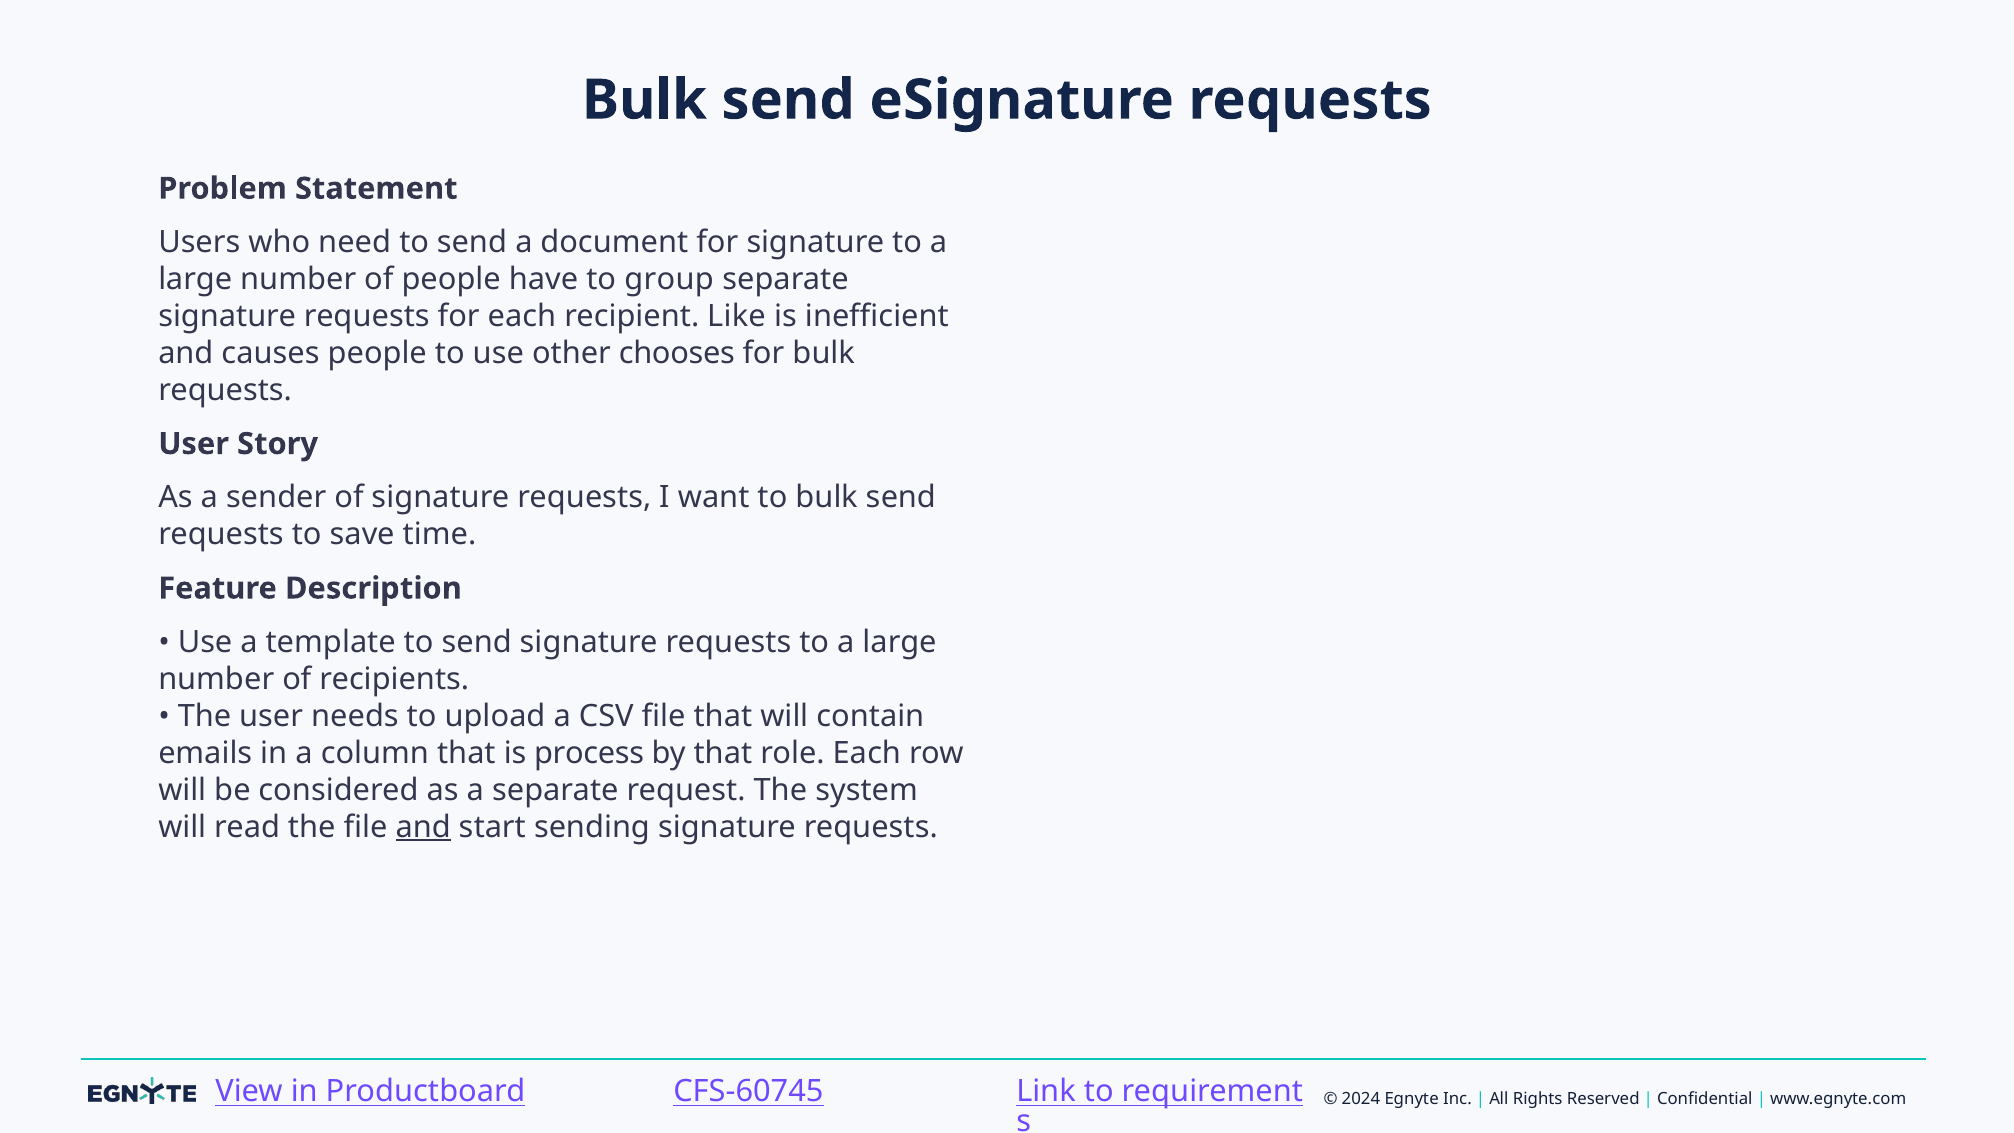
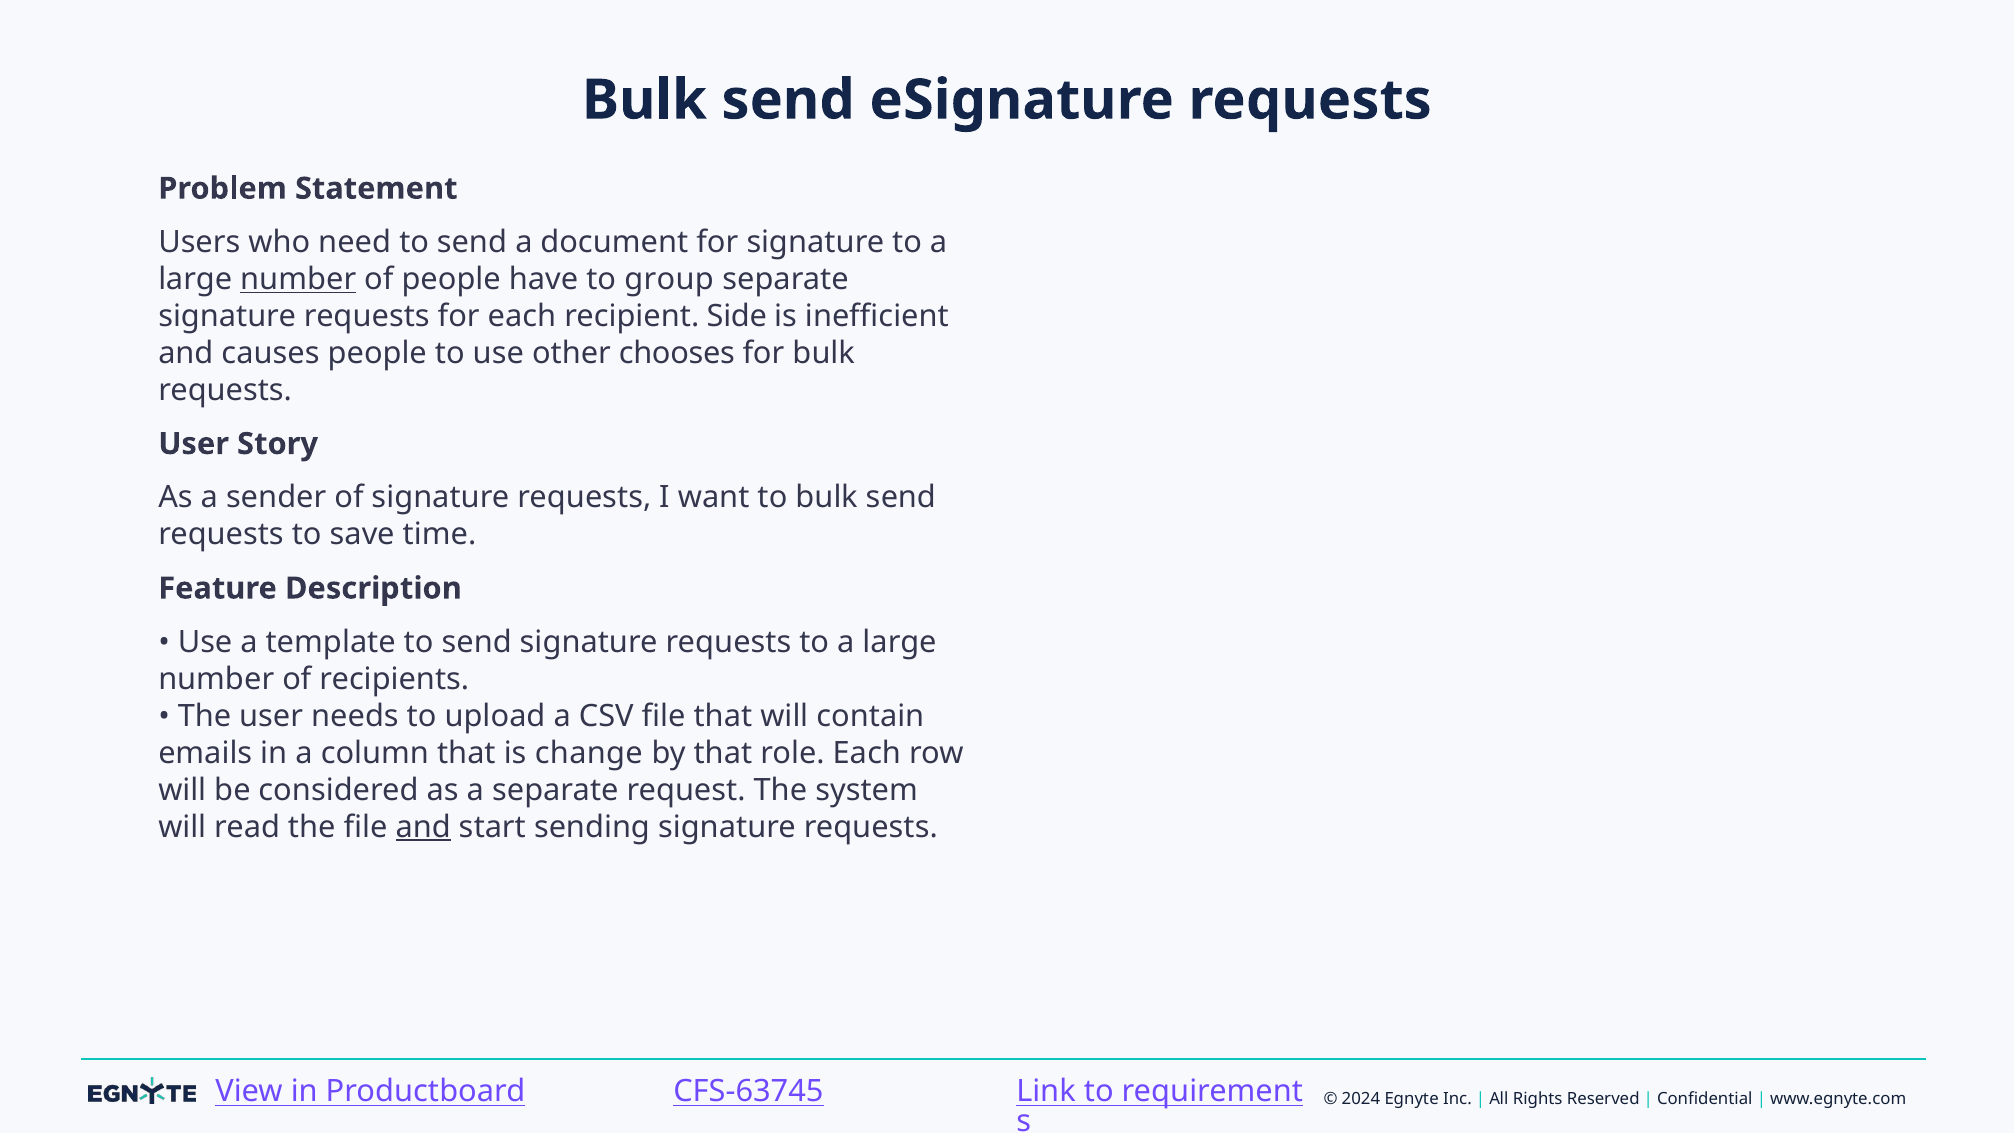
number at (298, 279) underline: none -> present
Like: Like -> Side
process: process -> change
CFS-60745: CFS-60745 -> CFS-63745
